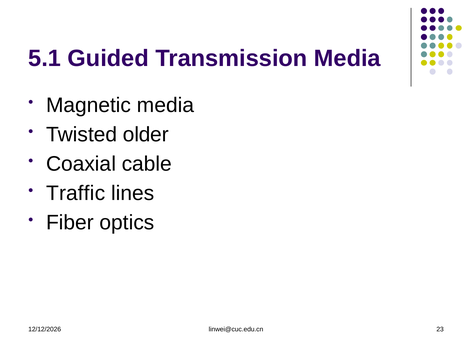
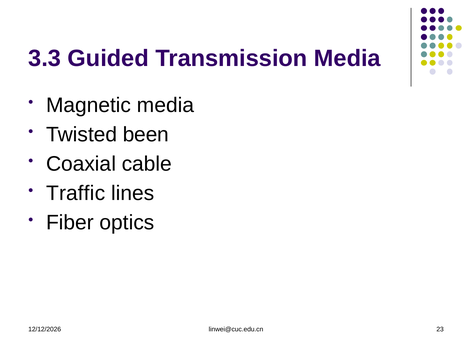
5.1: 5.1 -> 3.3
older: older -> been
